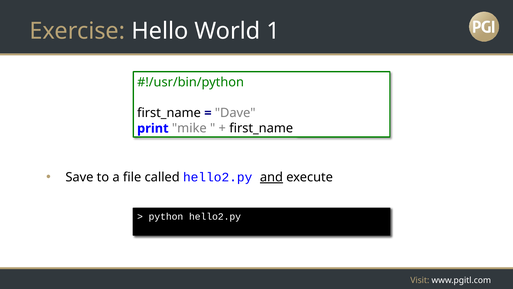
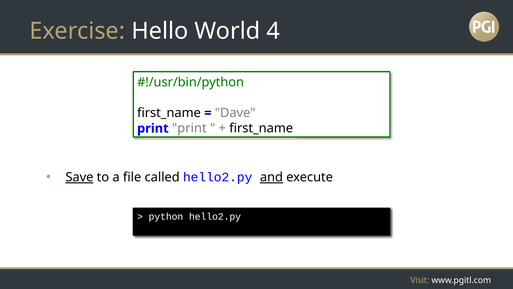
1: 1 -> 4
print mike: mike -> print
Save underline: none -> present
